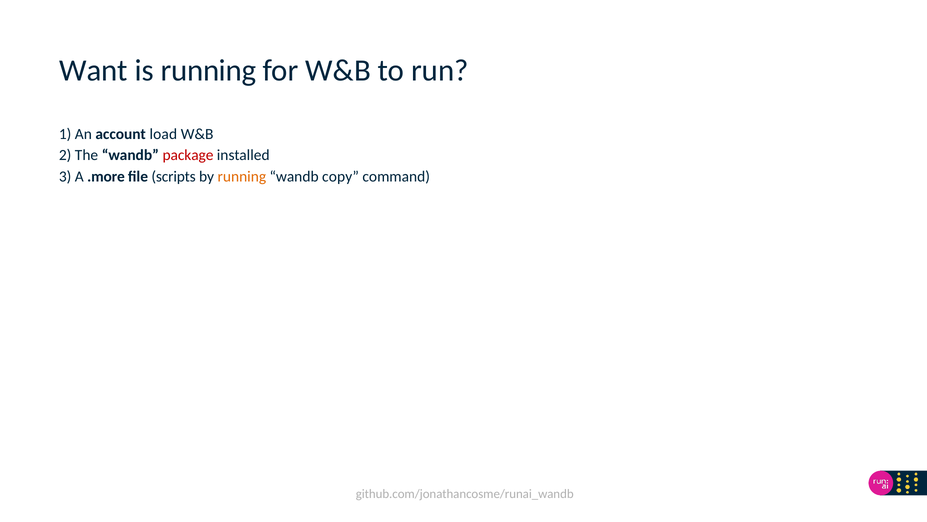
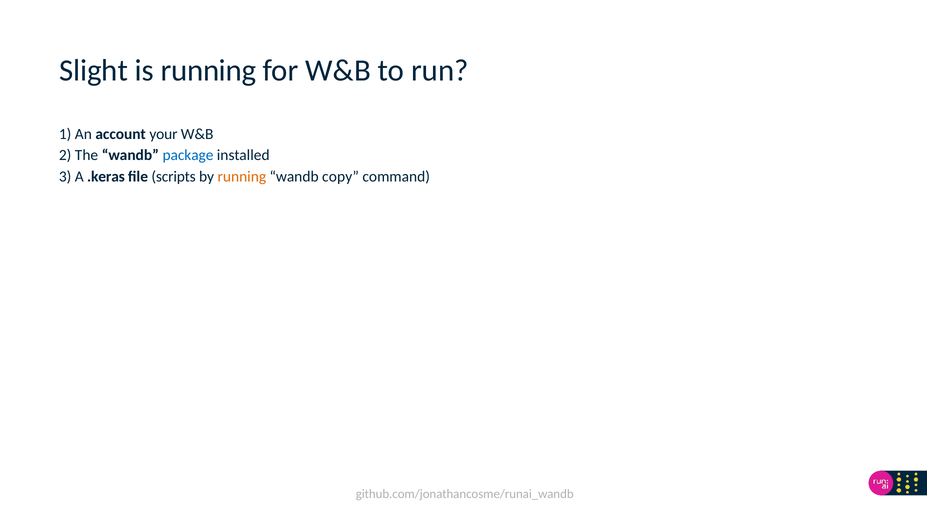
Want: Want -> Slight
load: load -> your
package colour: red -> blue
.more: .more -> .keras
